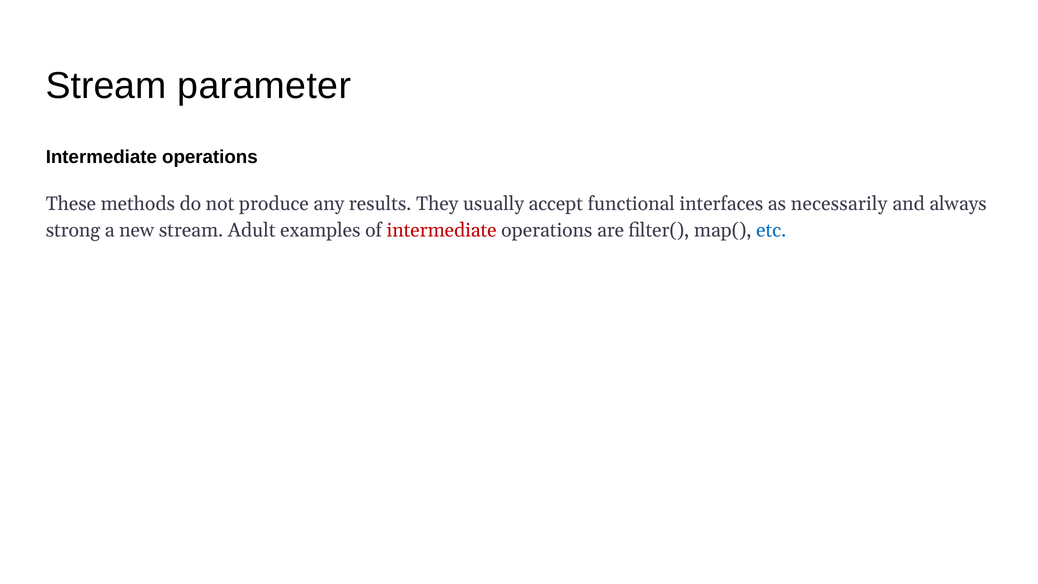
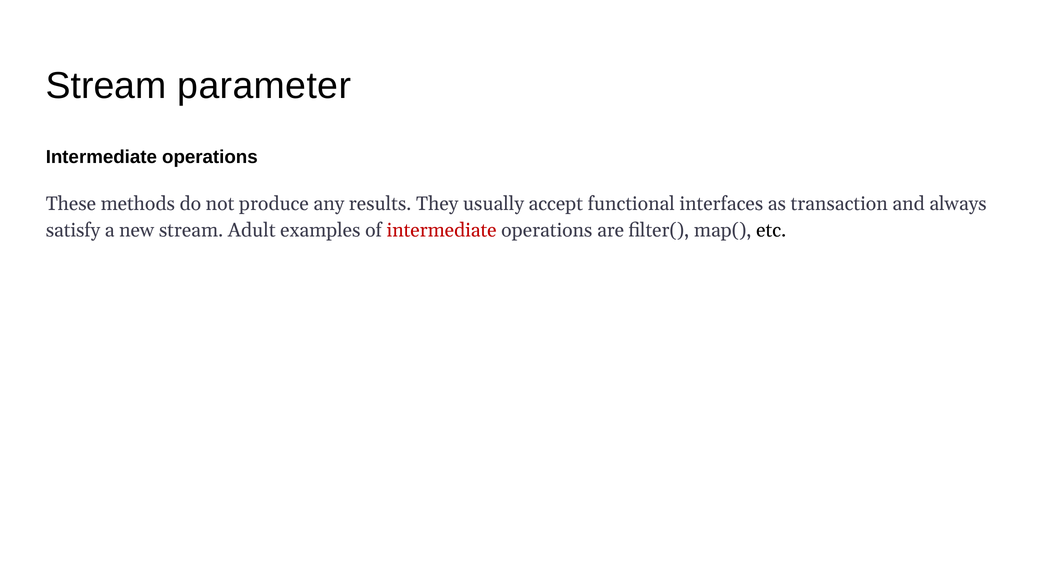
necessarily: necessarily -> transaction
strong: strong -> satisfy
etc colour: blue -> black
